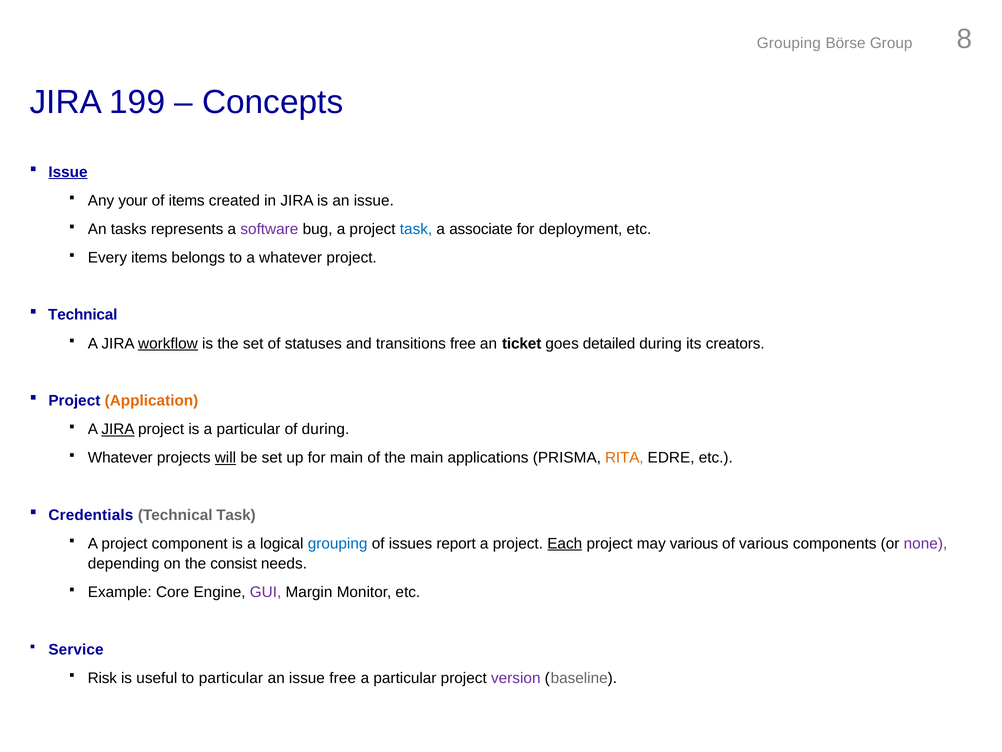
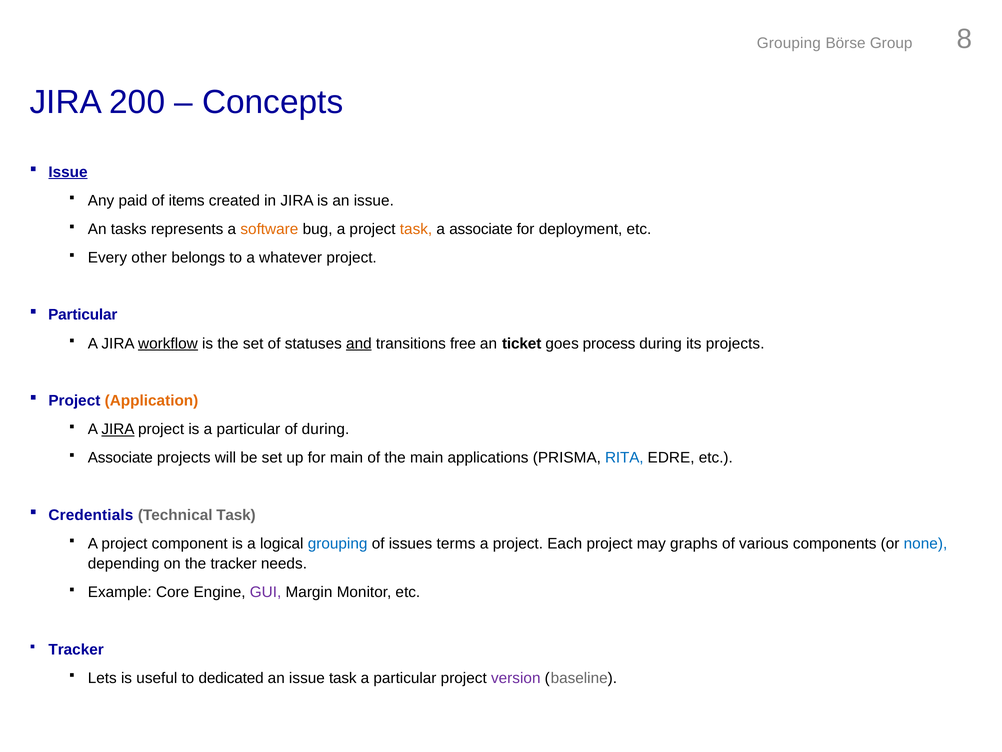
199: 199 -> 200
your: your -> paid
software colour: purple -> orange
task at (416, 229) colour: blue -> orange
Every items: items -> other
Technical at (83, 315): Technical -> Particular
and underline: none -> present
detailed: detailed -> process
its creators: creators -> projects
Whatever at (120, 457): Whatever -> Associate
will underline: present -> none
RITA colour: orange -> blue
report: report -> terms
Each underline: present -> none
may various: various -> graphs
none colour: purple -> blue
the consist: consist -> tracker
Service at (76, 649): Service -> Tracker
Risk: Risk -> Lets
to particular: particular -> dedicated
issue free: free -> task
